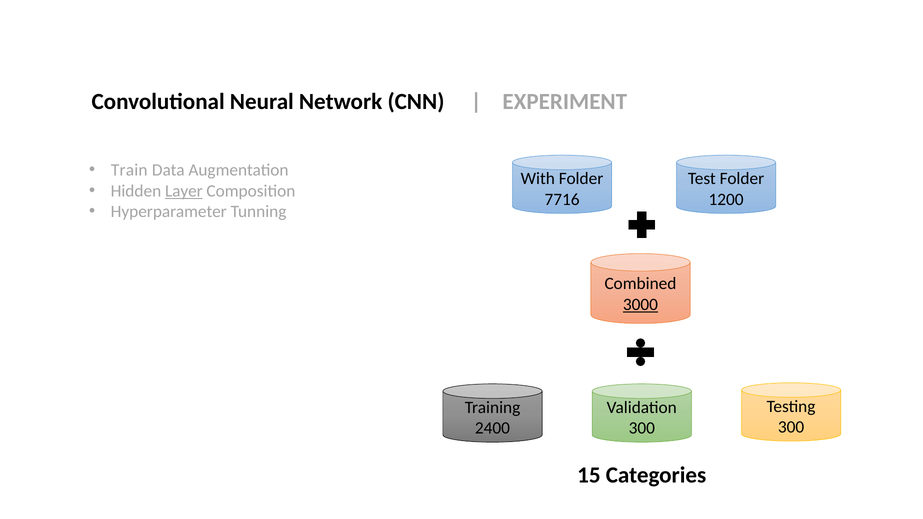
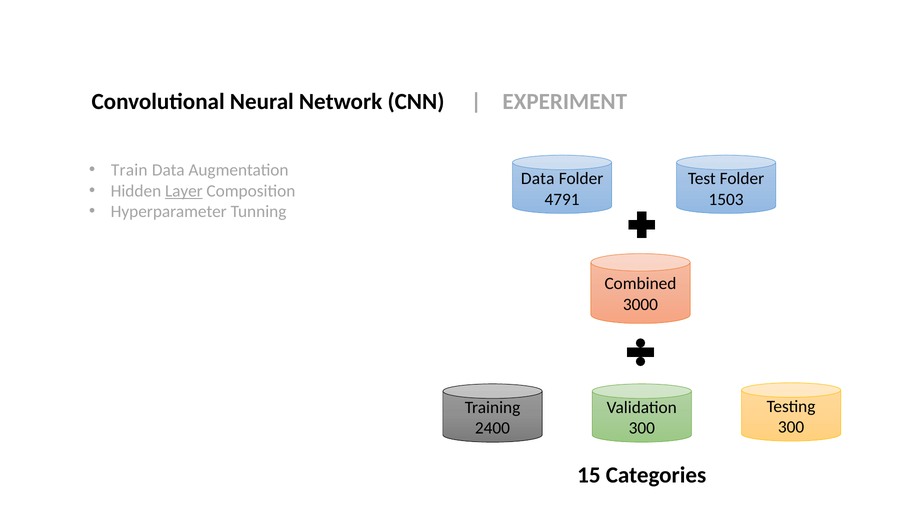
With at (538, 179): With -> Data
7716: 7716 -> 4791
1200: 1200 -> 1503
3000 underline: present -> none
